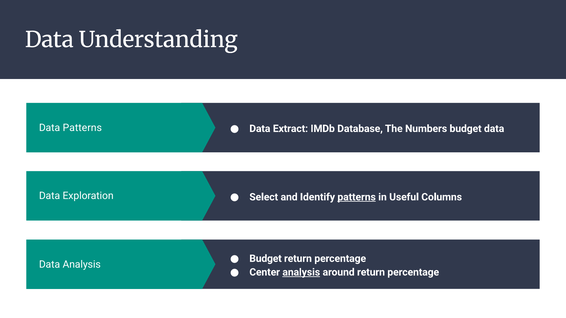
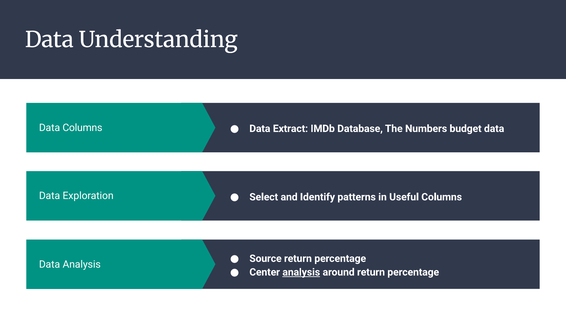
Data Patterns: Patterns -> Columns
patterns at (357, 197) underline: present -> none
Budget at (266, 259): Budget -> Source
